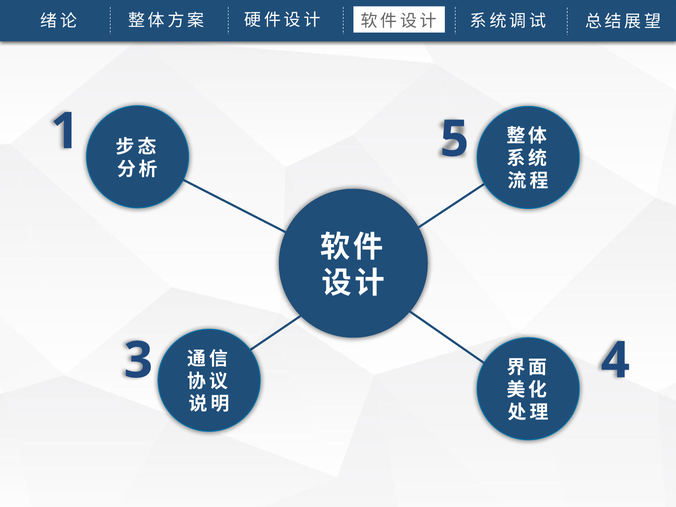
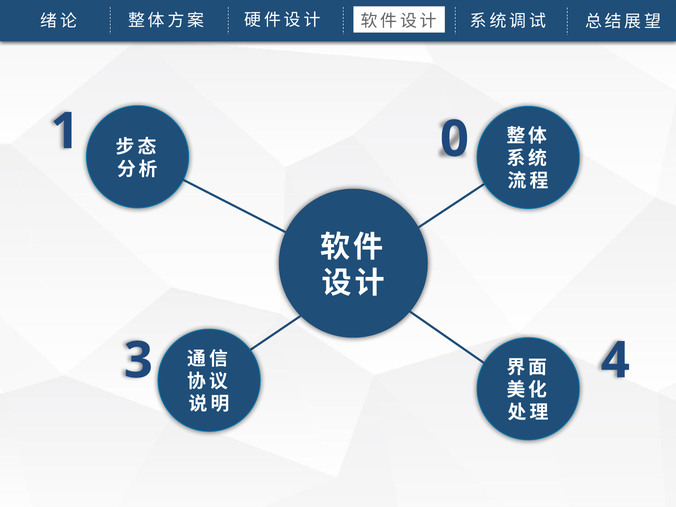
5: 5 -> 0
